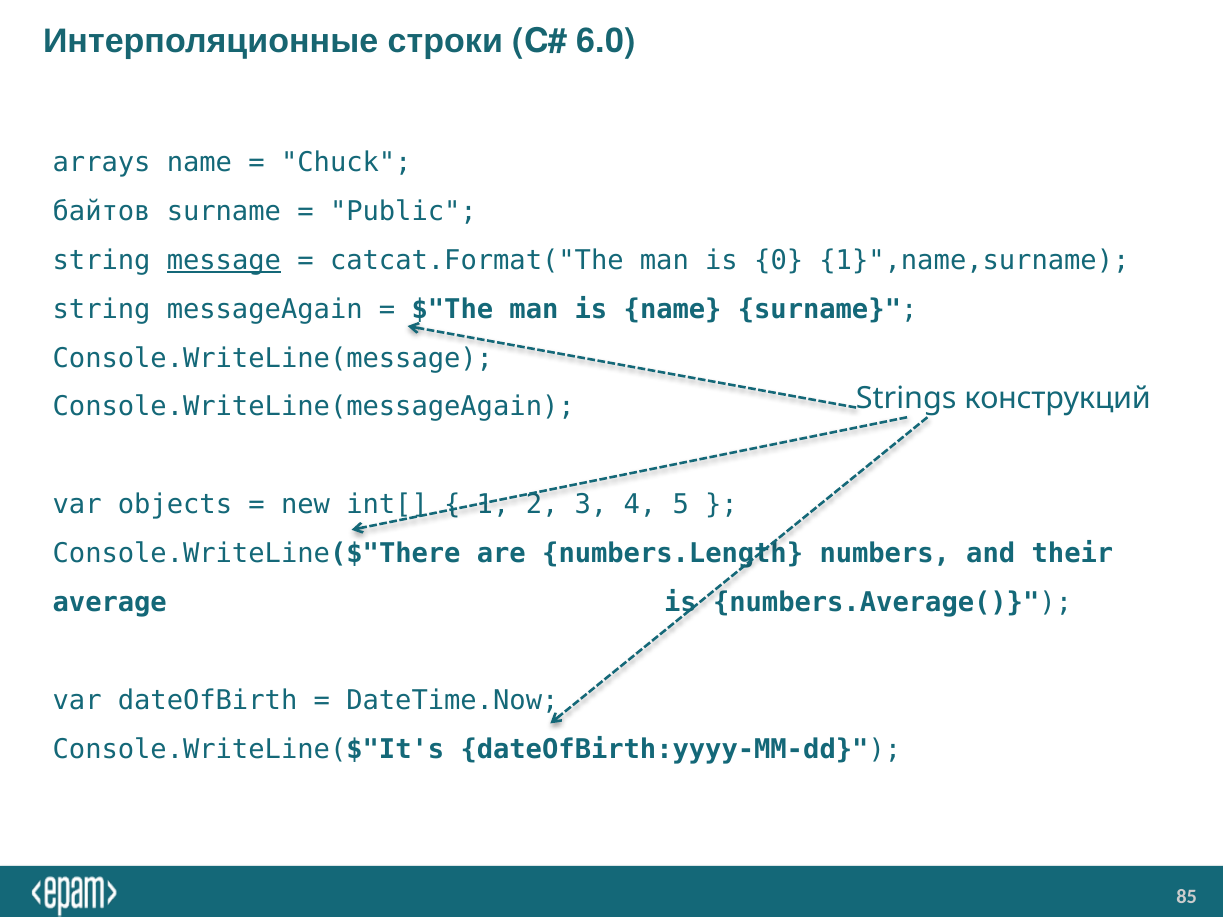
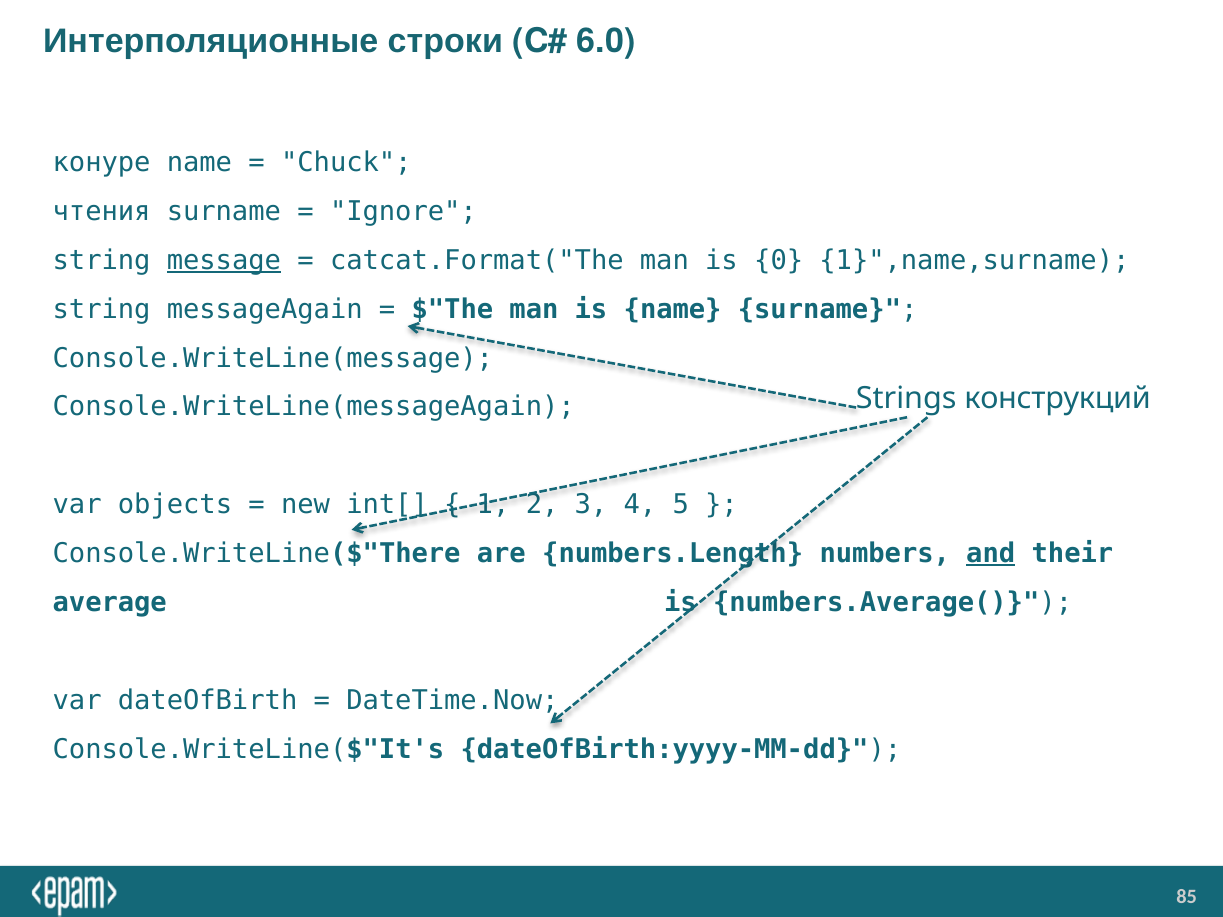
arrays: arrays -> конуре
байтов: байтов -> чтения
Public: Public -> Ignore
and underline: none -> present
